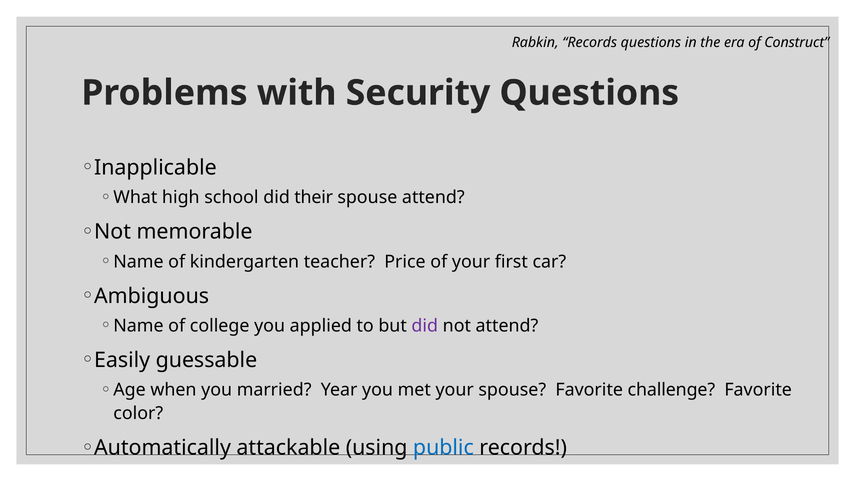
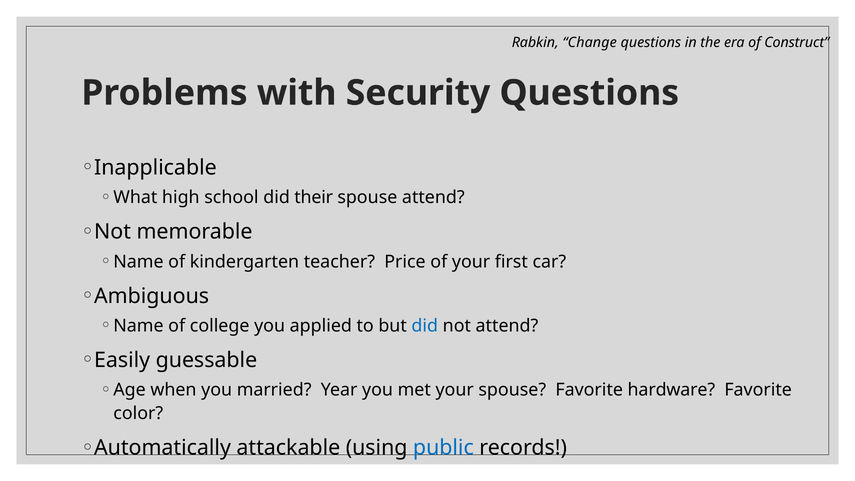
Rabkin Records: Records -> Change
did at (425, 326) colour: purple -> blue
challenge: challenge -> hardware
